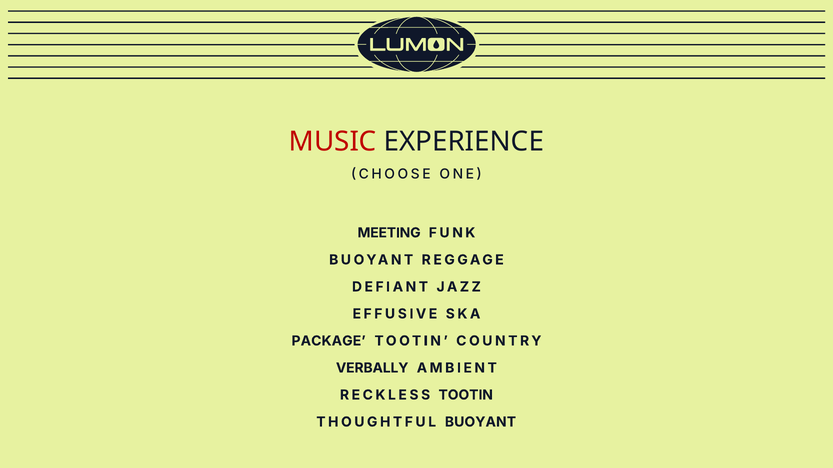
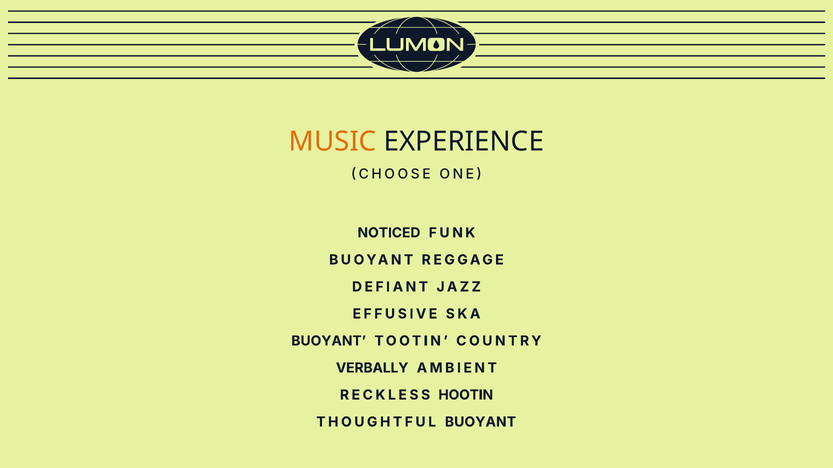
MUSIC colour: red -> orange
MEETING: MEETING -> NOTICED
PACKAGE at (329, 341): PACKAGE -> BUOYANT
RECKLESS TOOTIN: TOOTIN -> HOOTIN
